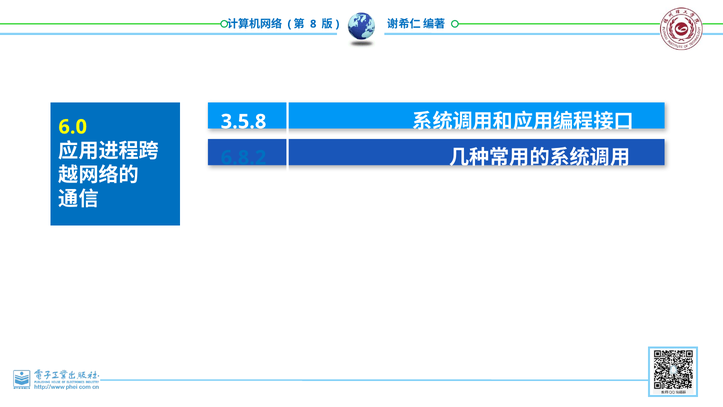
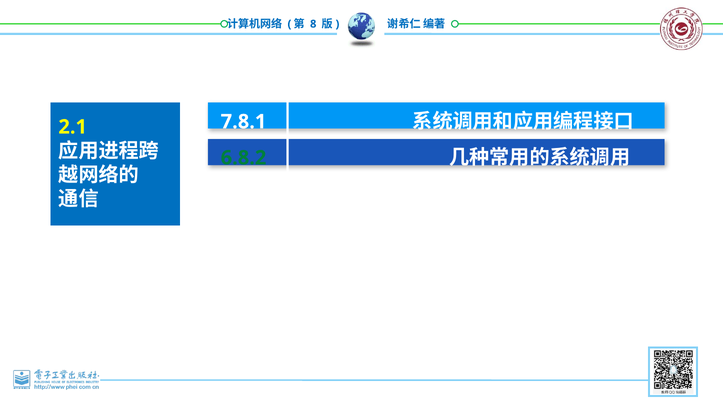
3.5.8: 3.5.8 -> 7.8.1
6.0: 6.0 -> 2.1
6.8.2 colour: blue -> green
